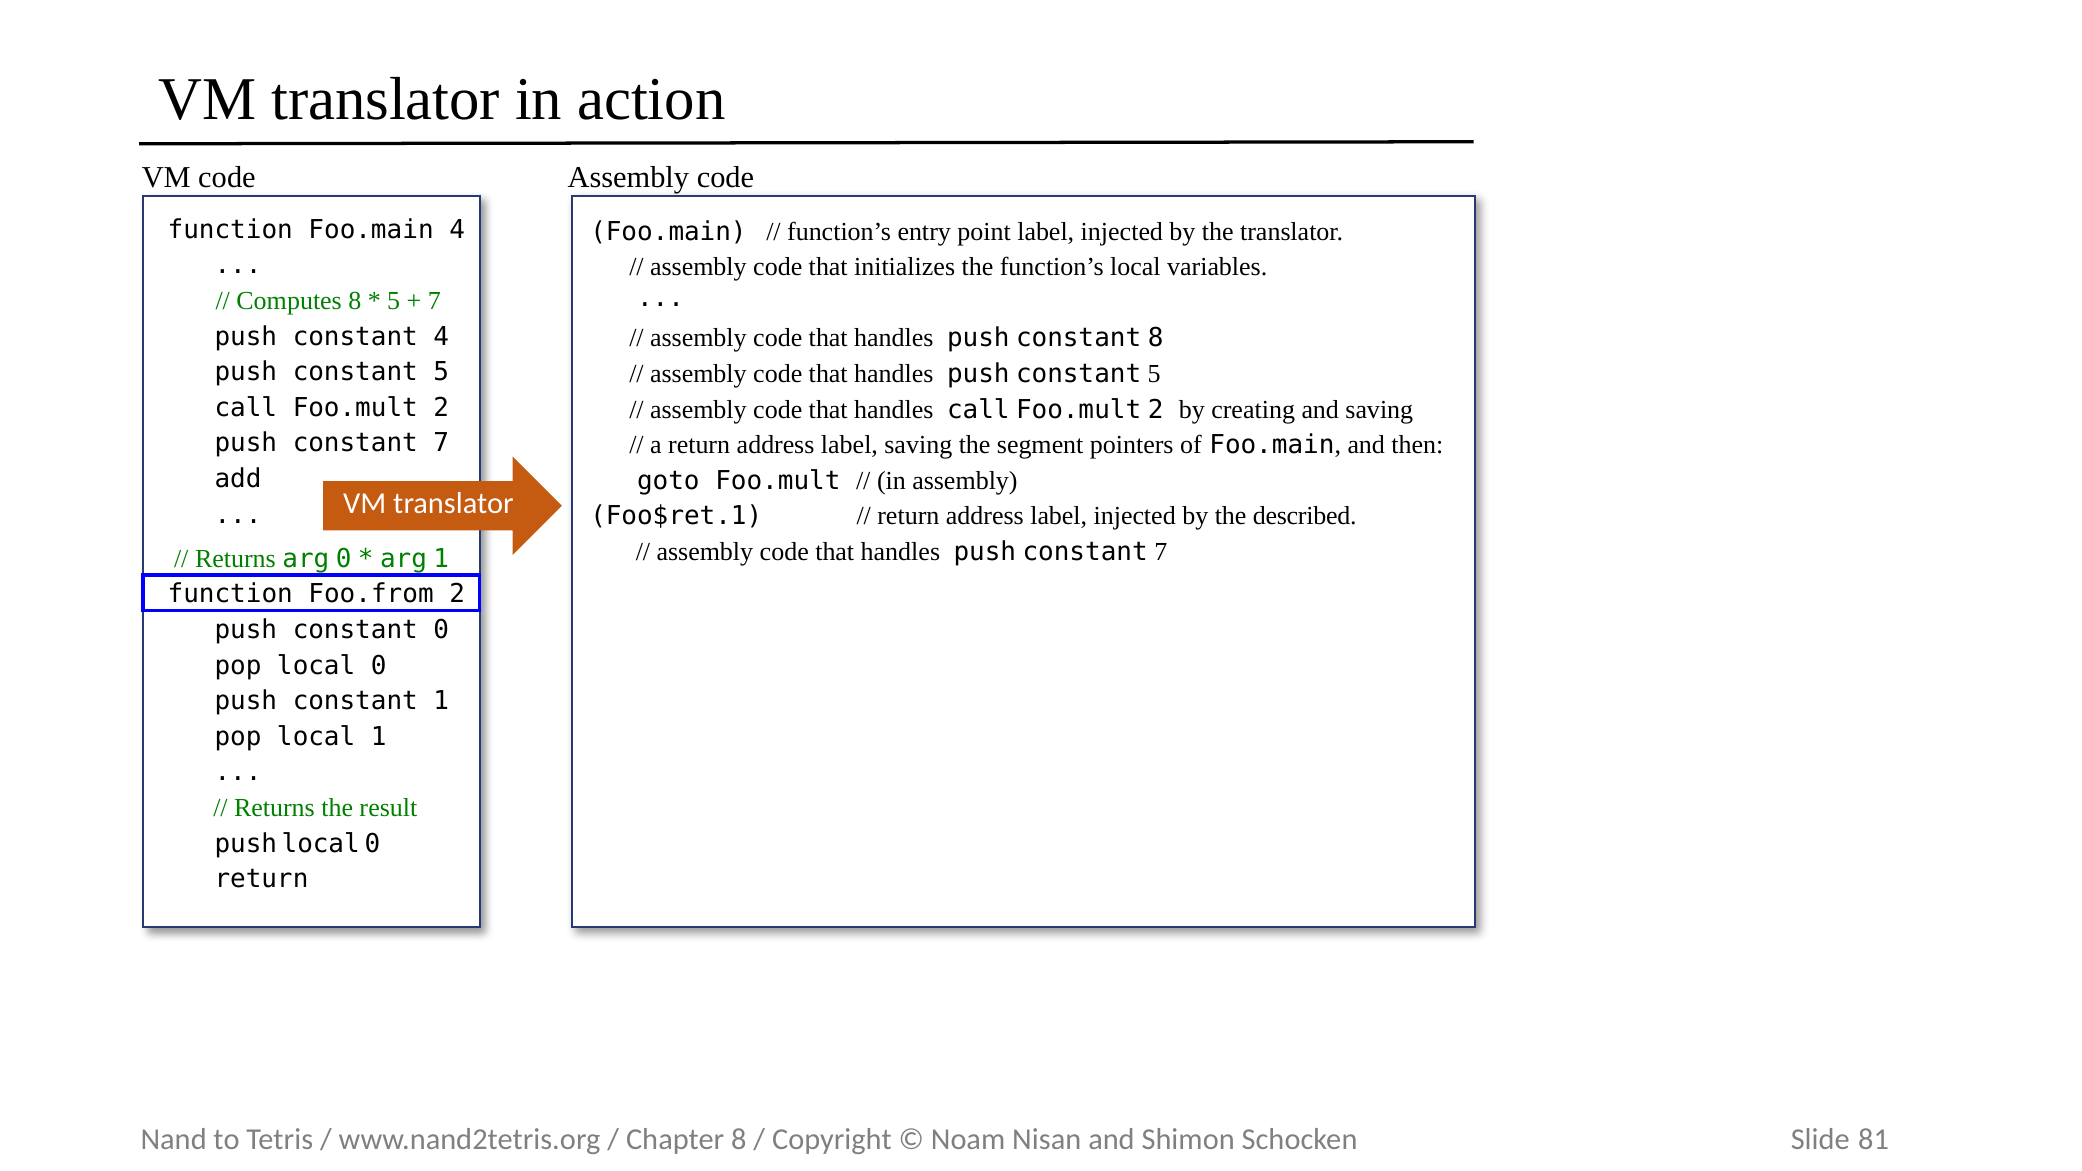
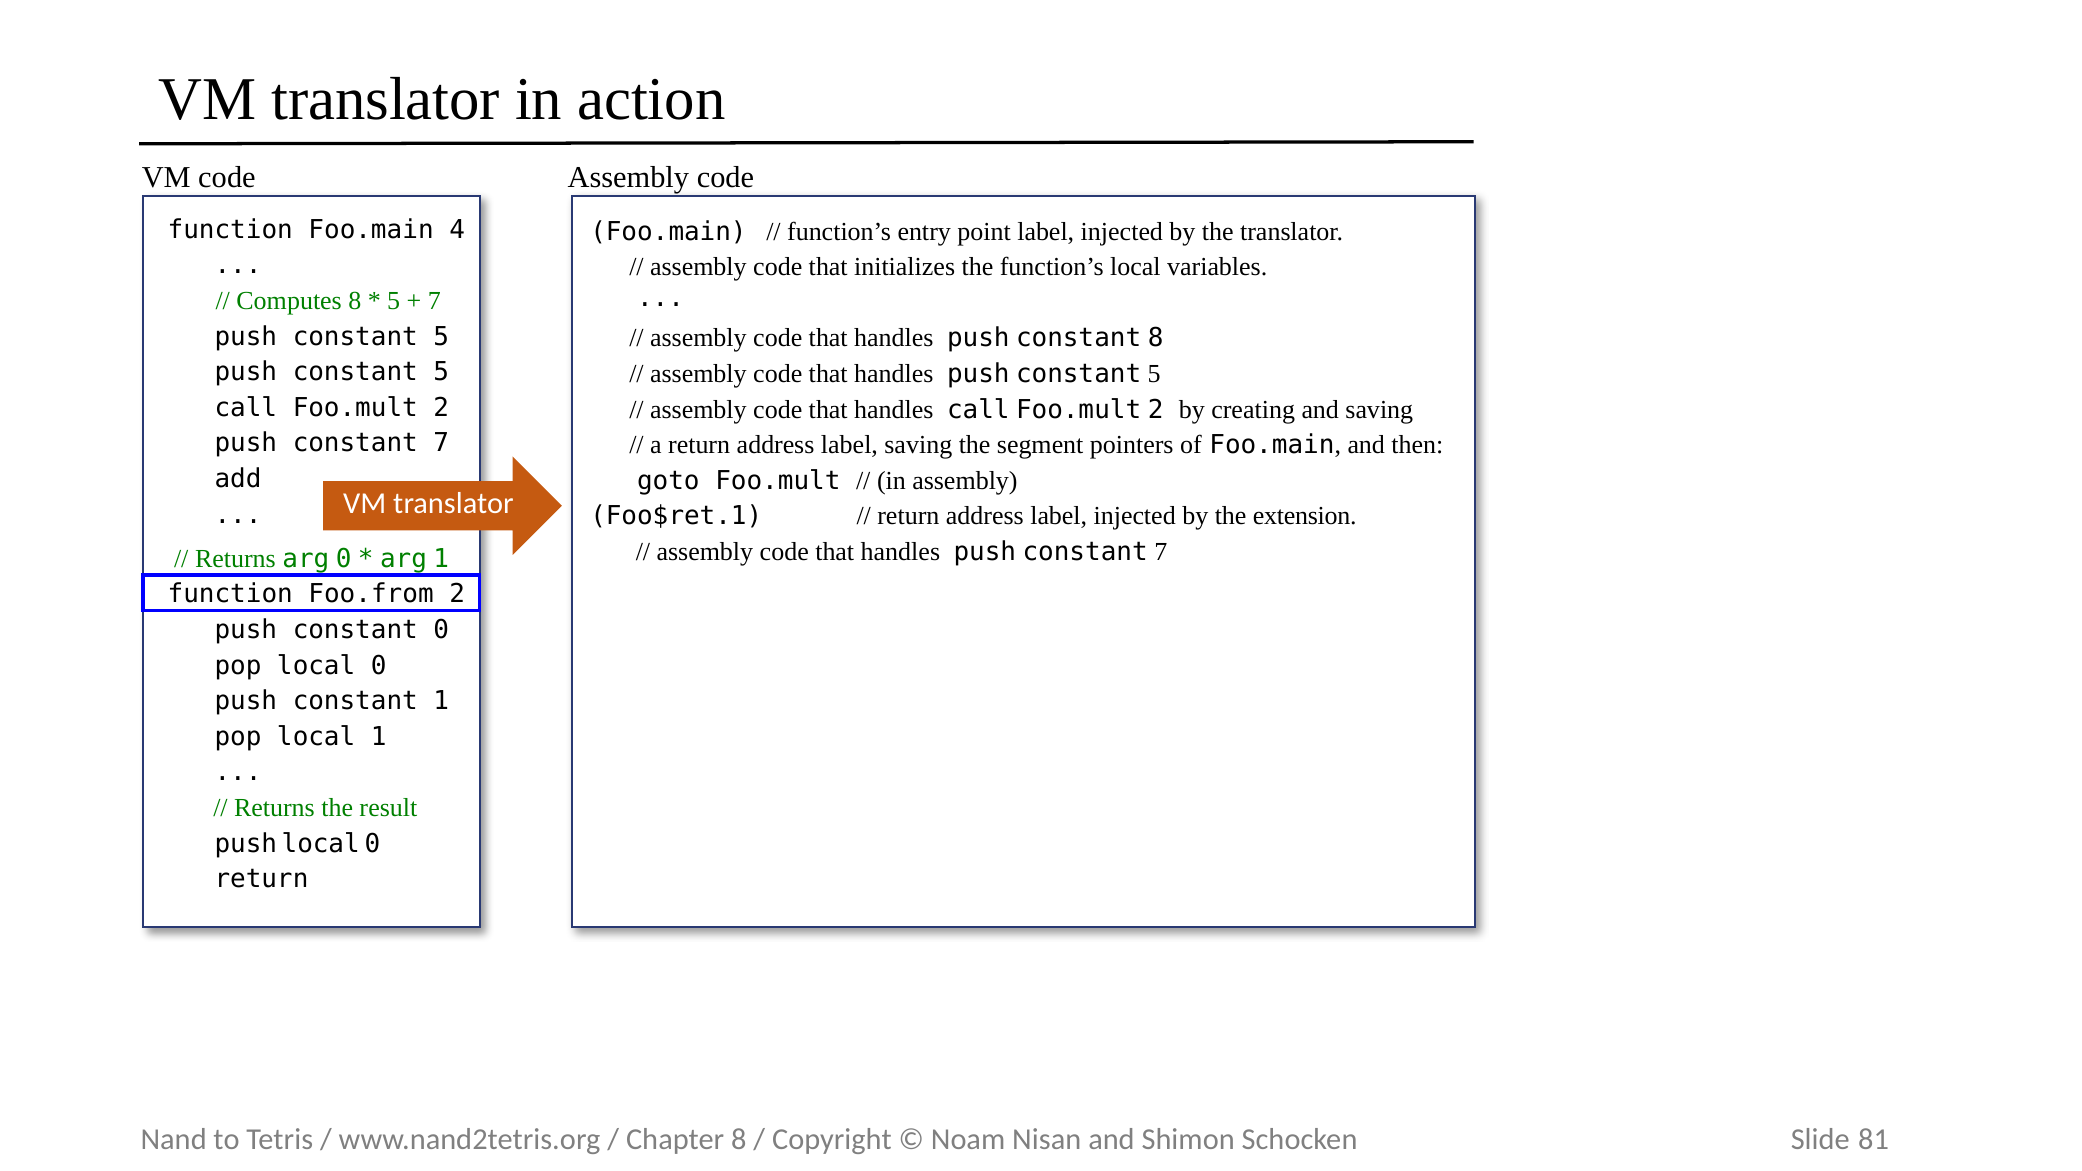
4 at (441, 337): 4 -> 5
described: described -> extension
